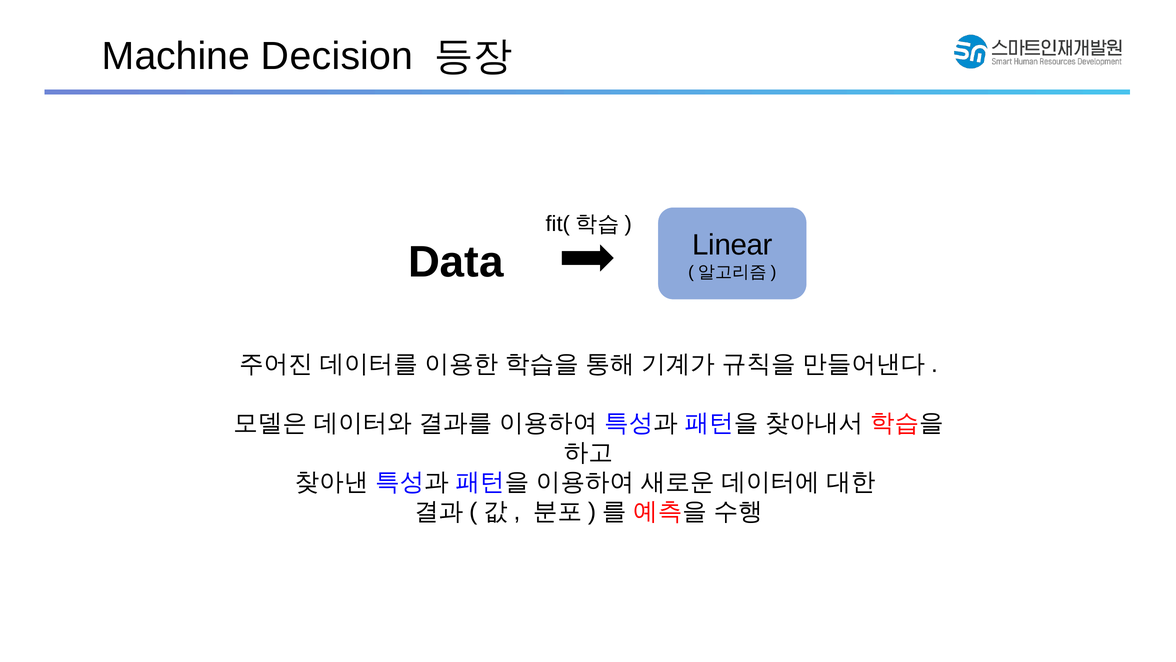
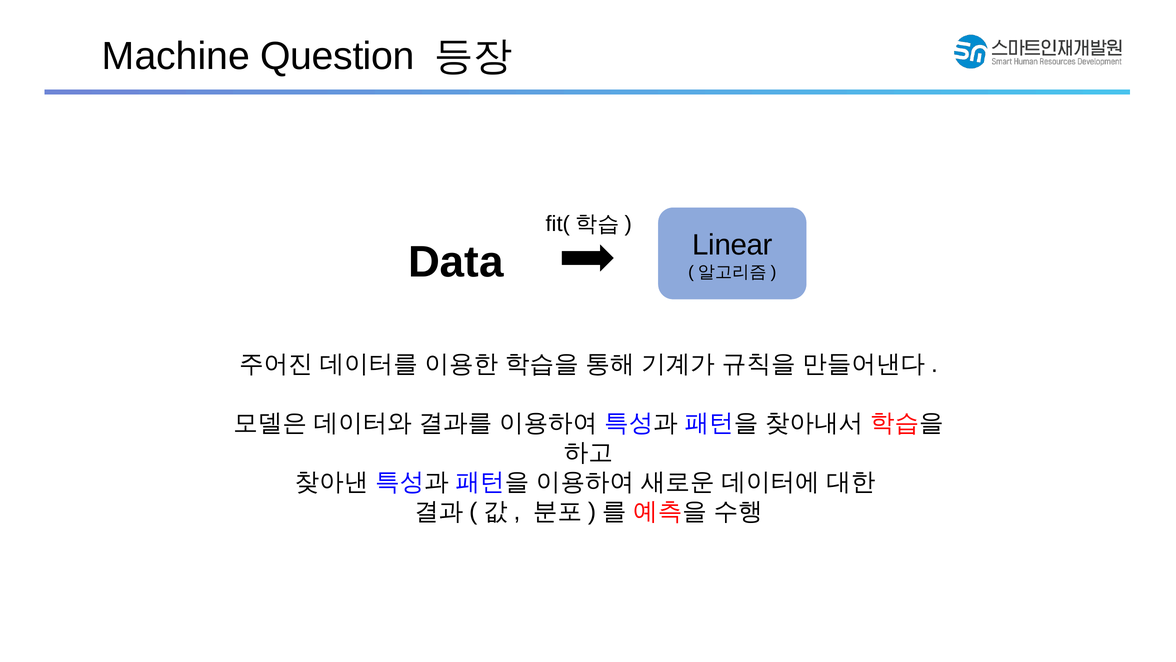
Decision: Decision -> Question
